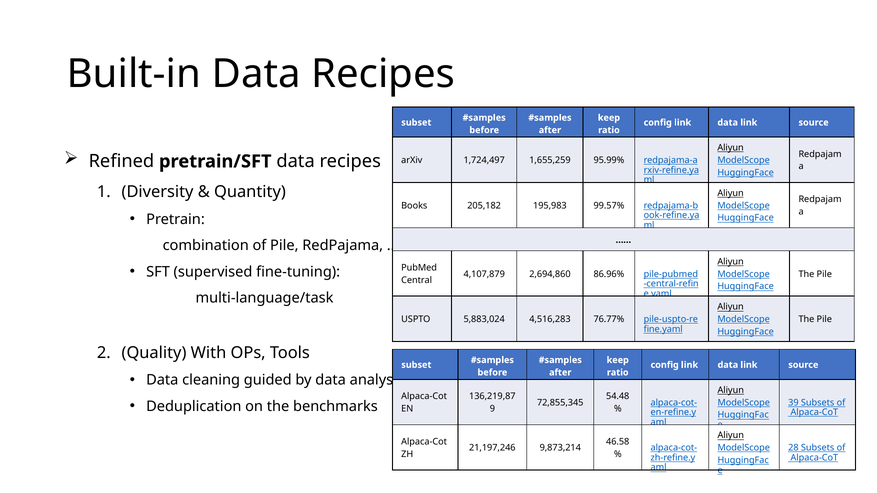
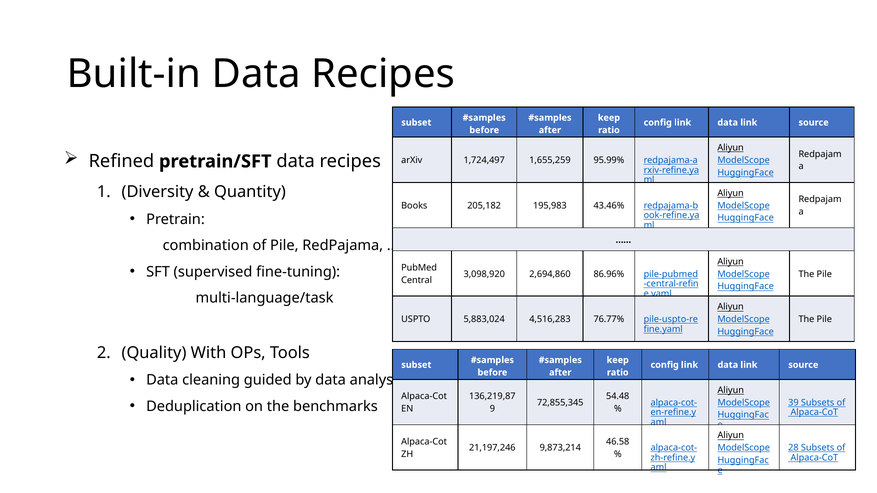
99.57%: 99.57% -> 43.46%
4,107,879: 4,107,879 -> 3,098,920
